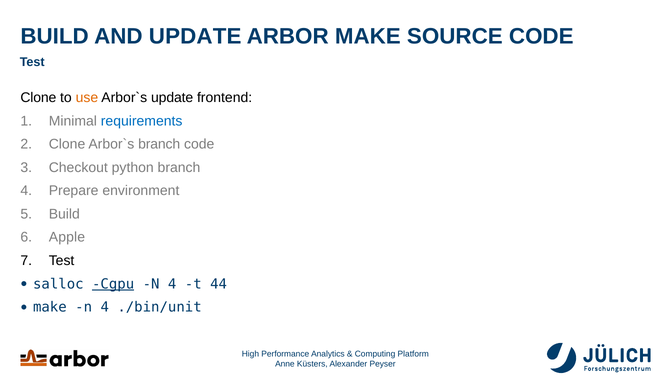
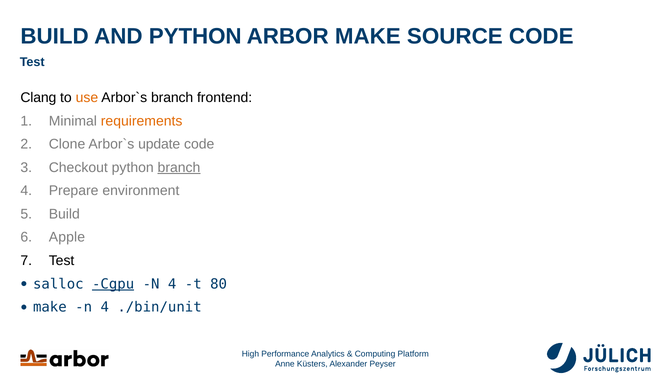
AND UPDATE: UPDATE -> PYTHON
Clone at (38, 98): Clone -> Clang
update at (172, 98): update -> branch
requirements colour: blue -> orange
branch at (159, 144): branch -> update
branch at (179, 168) underline: none -> present
44: 44 -> 80
